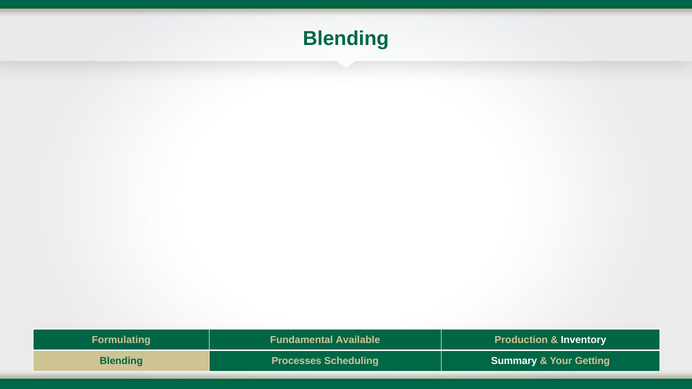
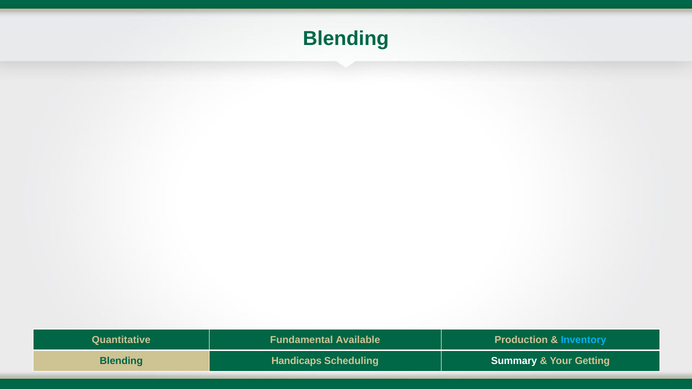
Formulating: Formulating -> Quantitative
Inventory colour: white -> light blue
Processes: Processes -> Handicaps
